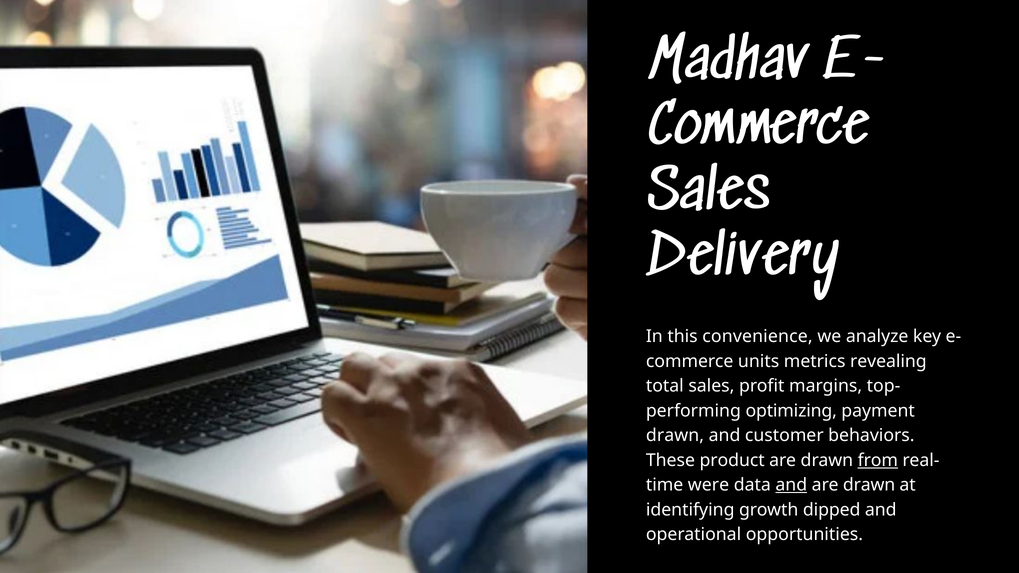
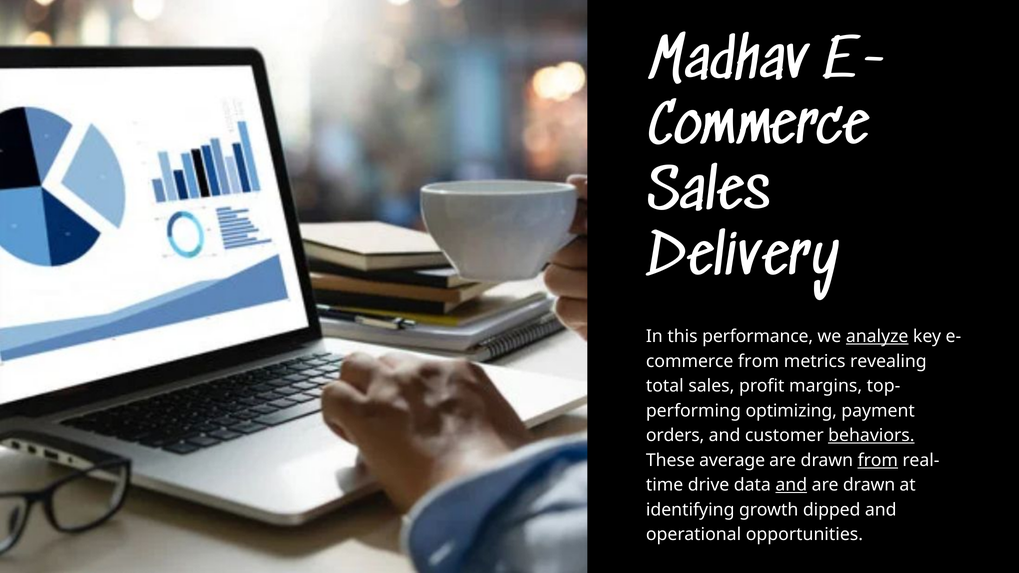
convenience: convenience -> performance
analyze underline: none -> present
units at (759, 361): units -> from
drawn at (675, 436): drawn -> orders
behaviors underline: none -> present
product: product -> average
were: were -> drive
